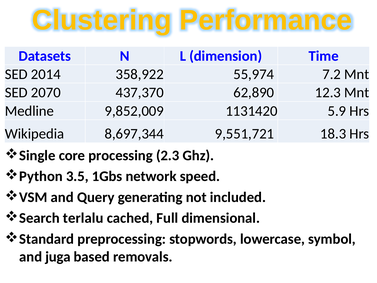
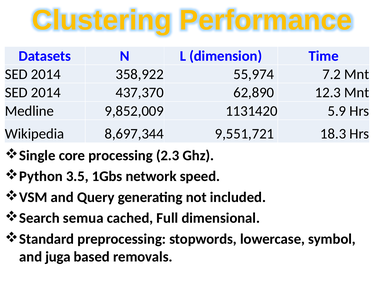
2070 at (46, 93): 2070 -> 2014
terlalu: terlalu -> semua
